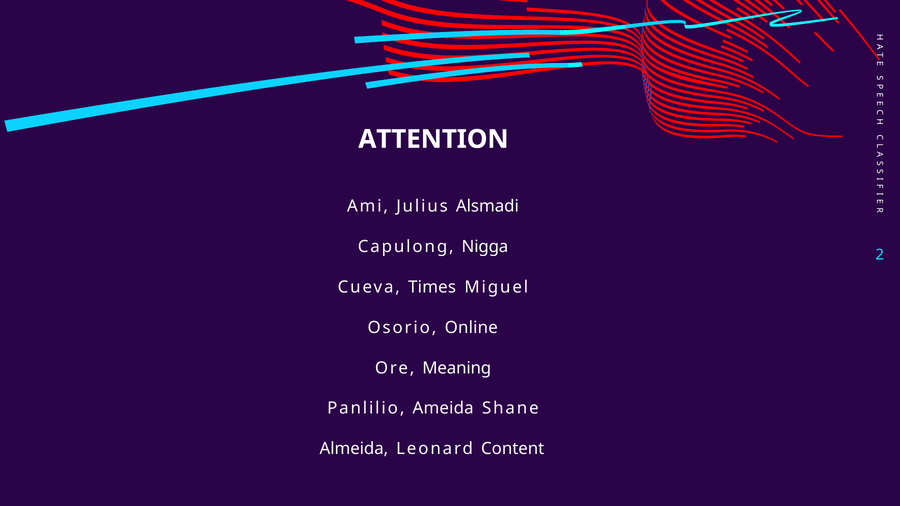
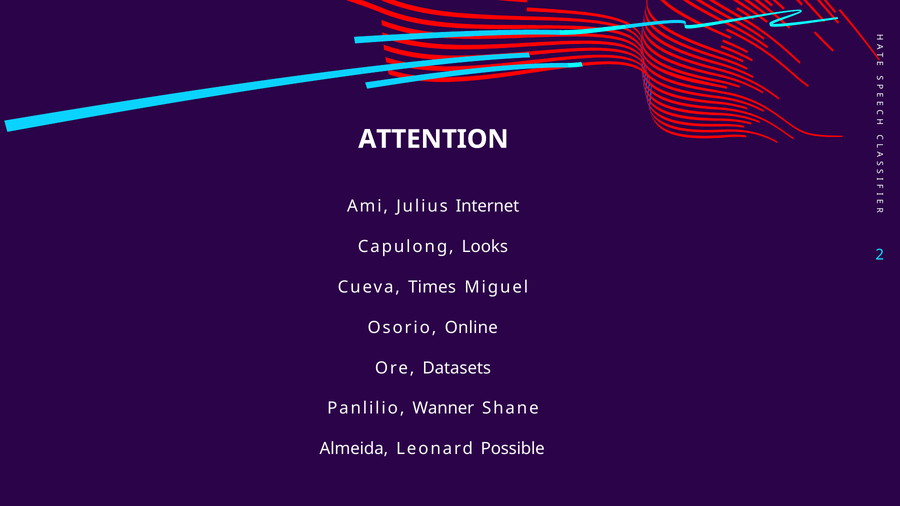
Alsmadi: Alsmadi -> Internet
Nigga: Nigga -> Looks
Meaning: Meaning -> Datasets
Ameida: Ameida -> Wanner
Content: Content -> Possible
